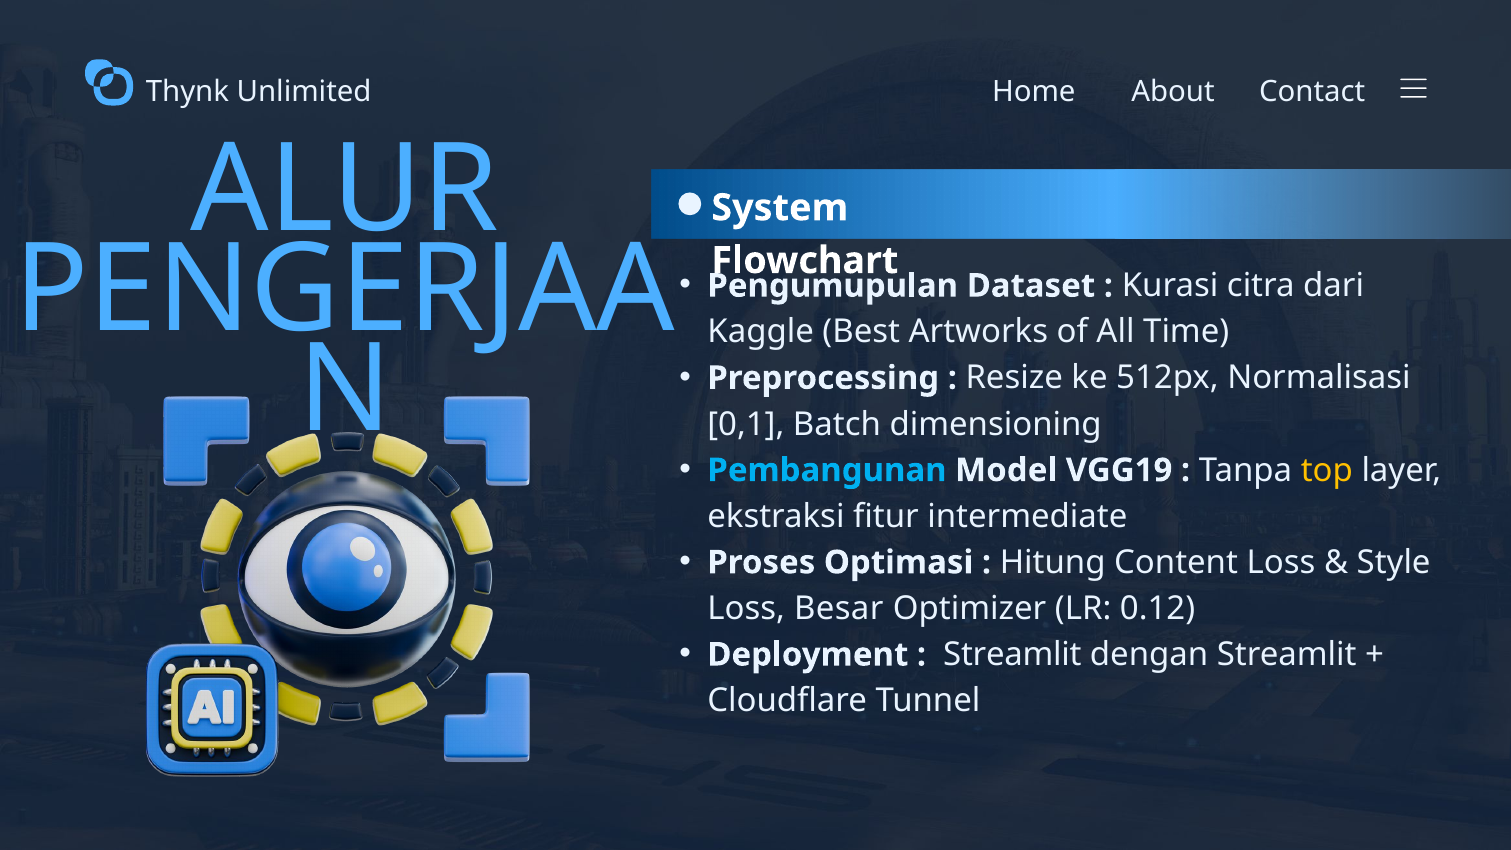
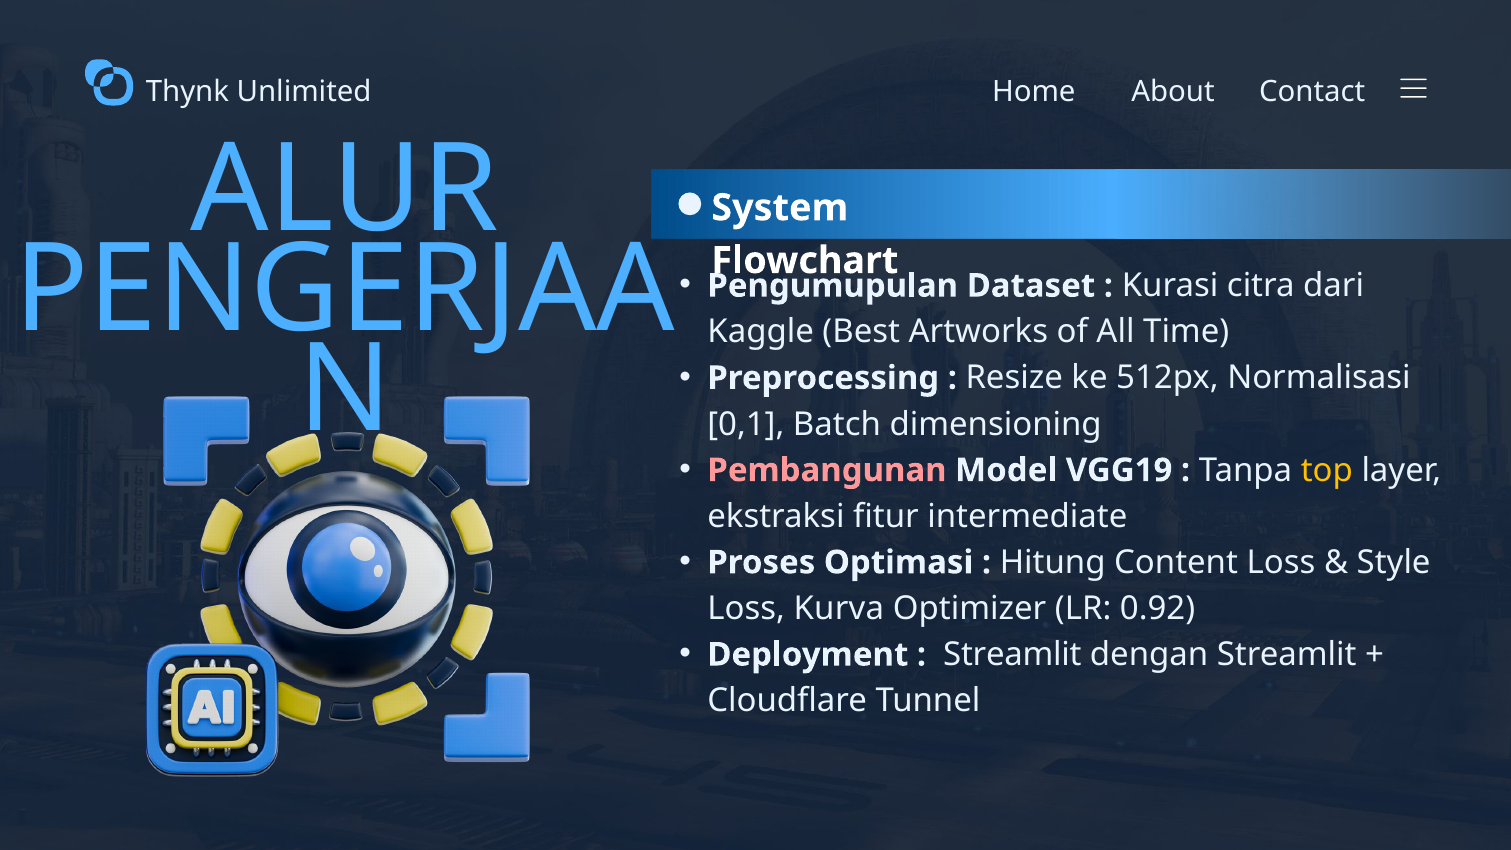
Pembangunan colour: light blue -> pink
Besar: Besar -> Kurva
0.12: 0.12 -> 0.92
